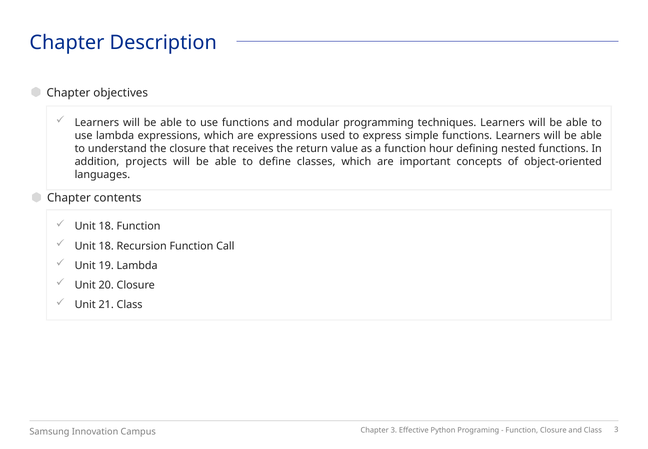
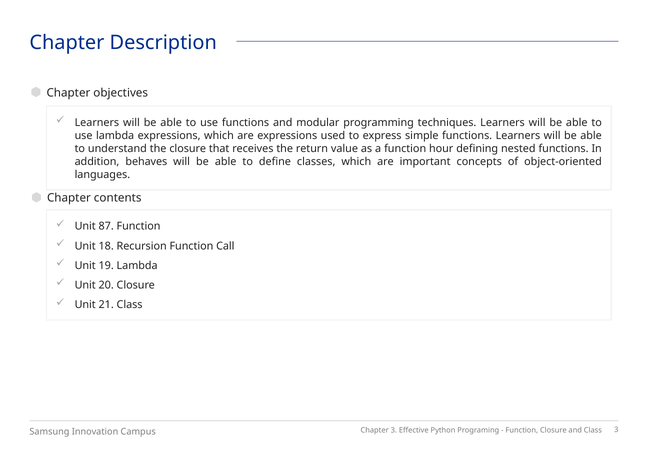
projects: projects -> behaves
18 at (106, 226): 18 -> 87
